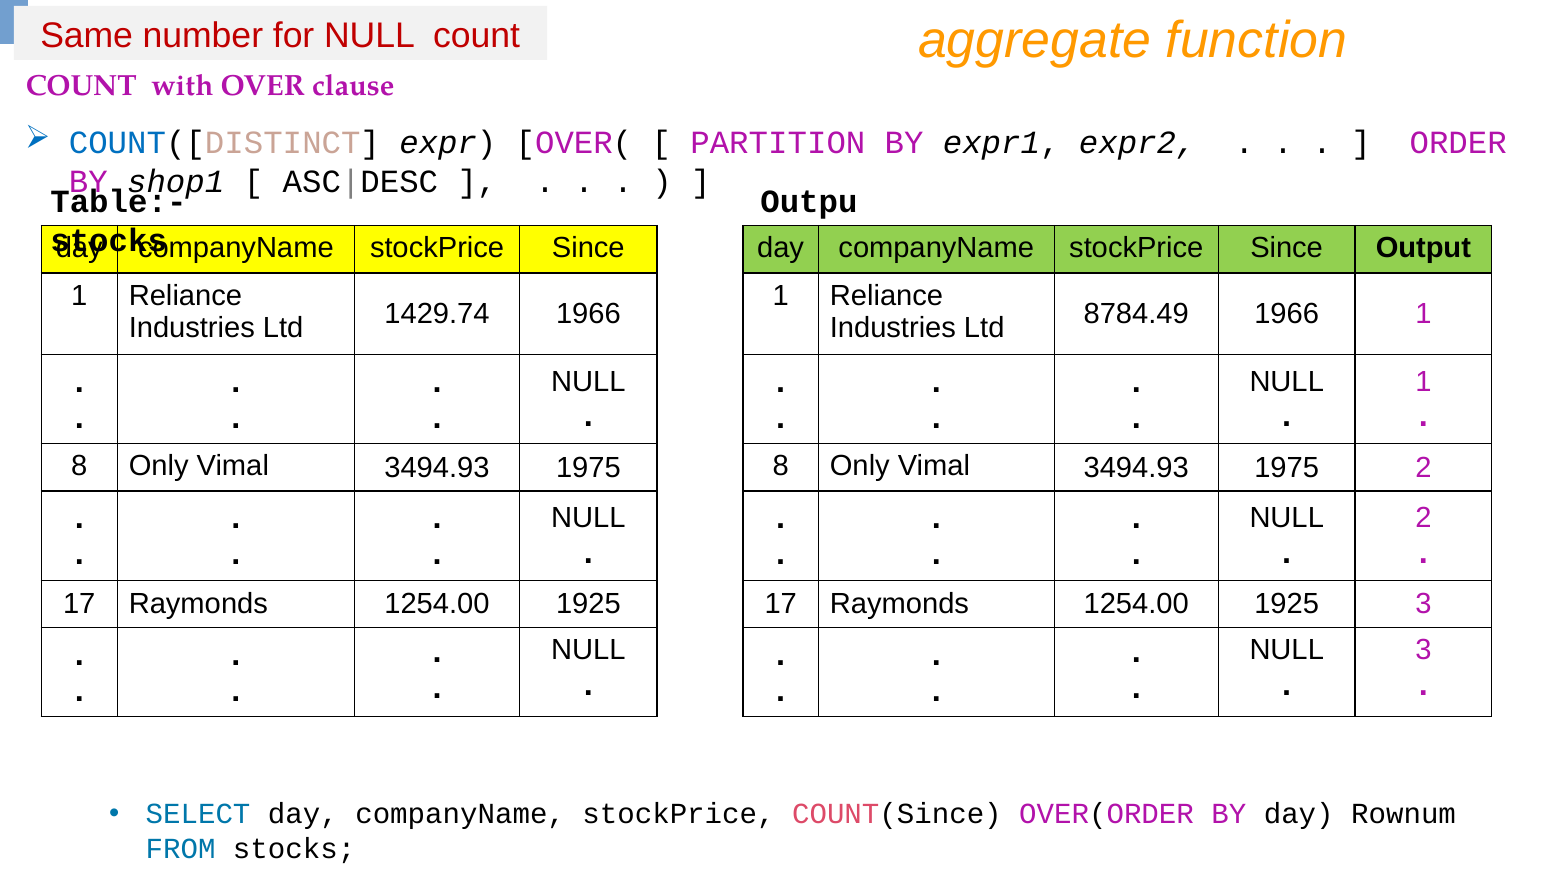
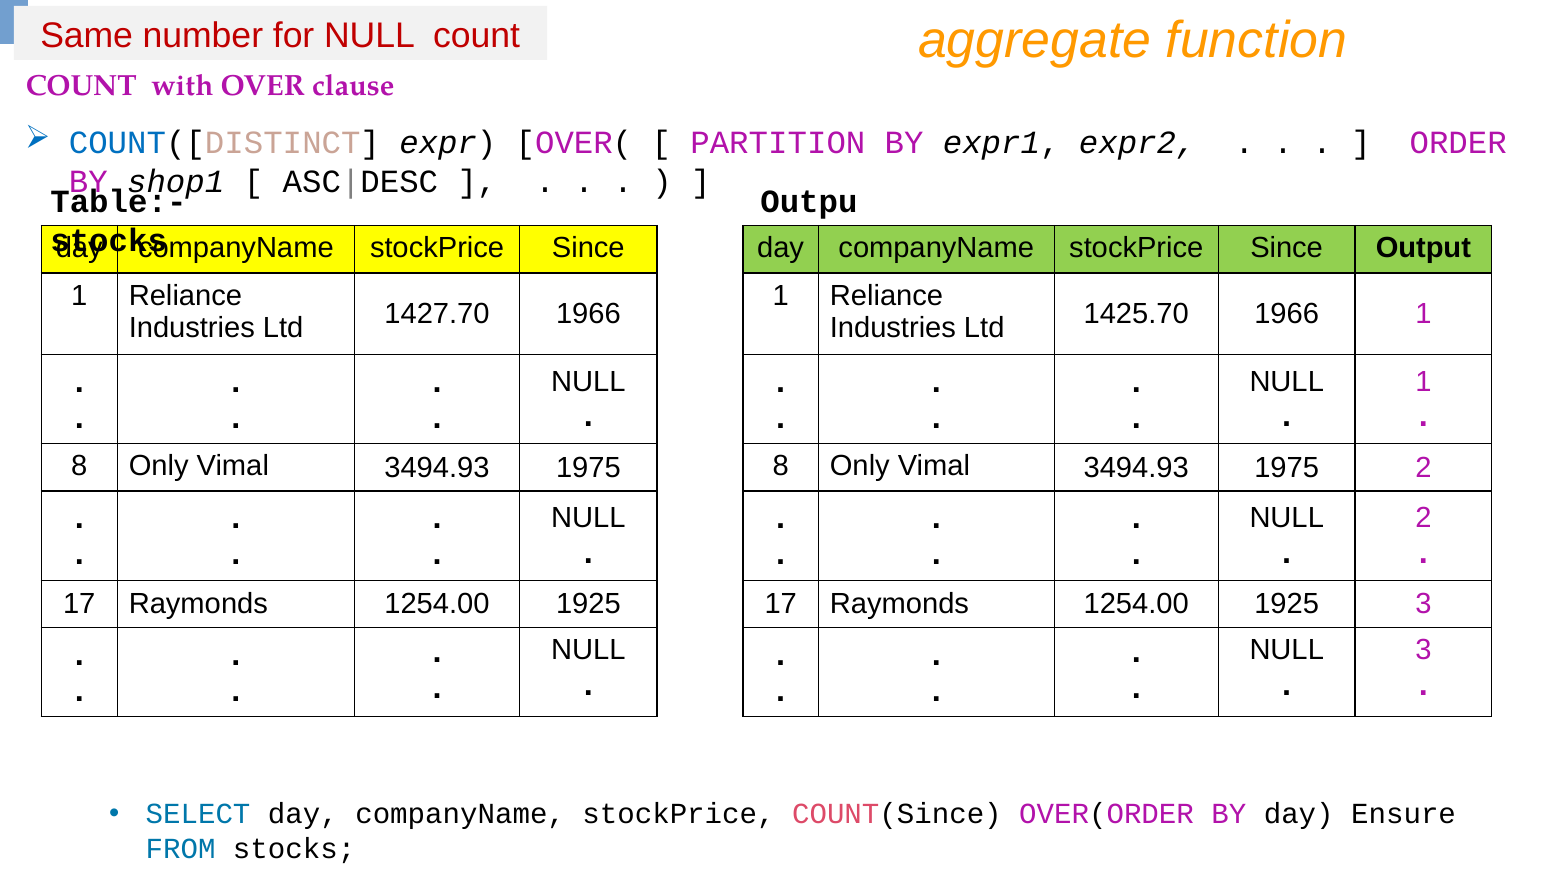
1429.74: 1429.74 -> 1427.70
8784.49: 8784.49 -> 1425.70
Rownum: Rownum -> Ensure
